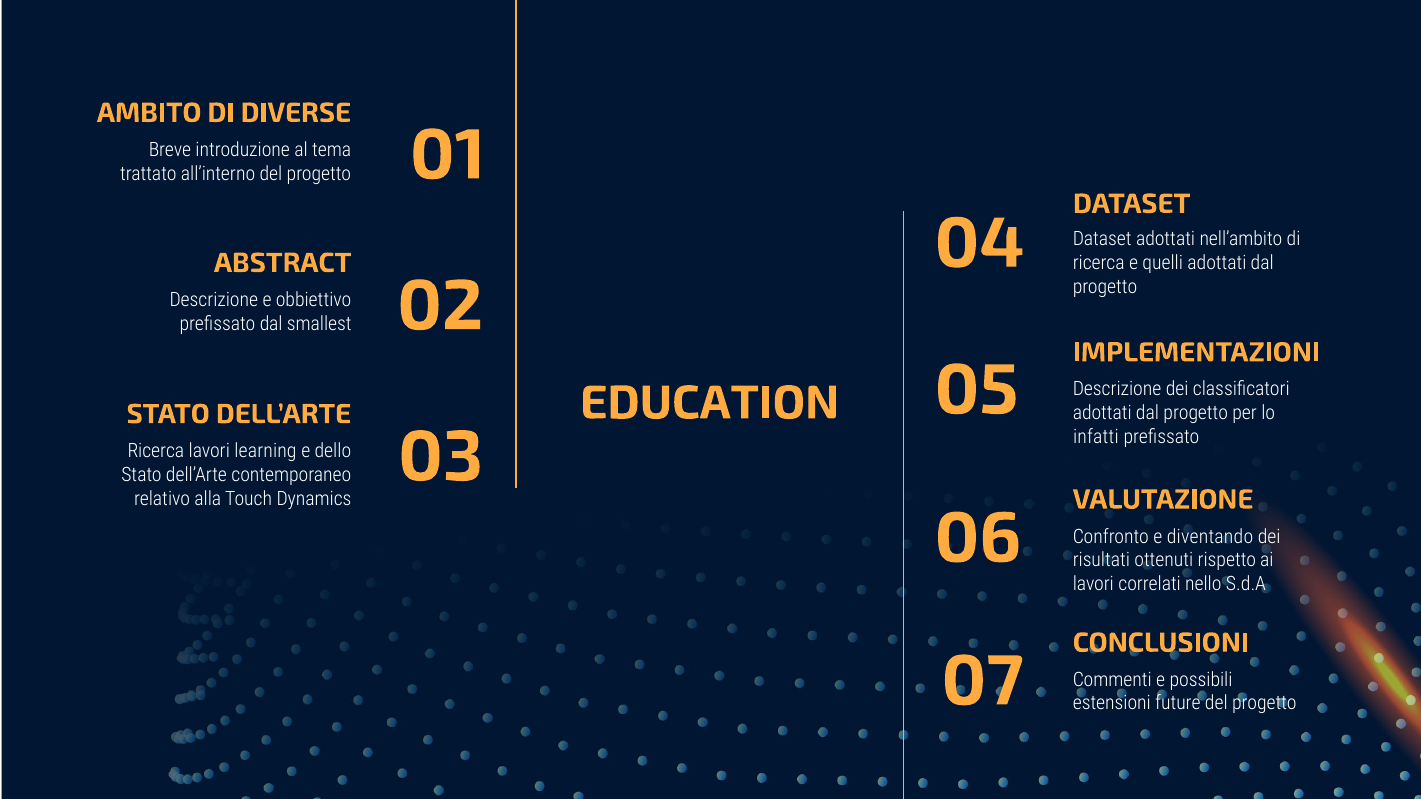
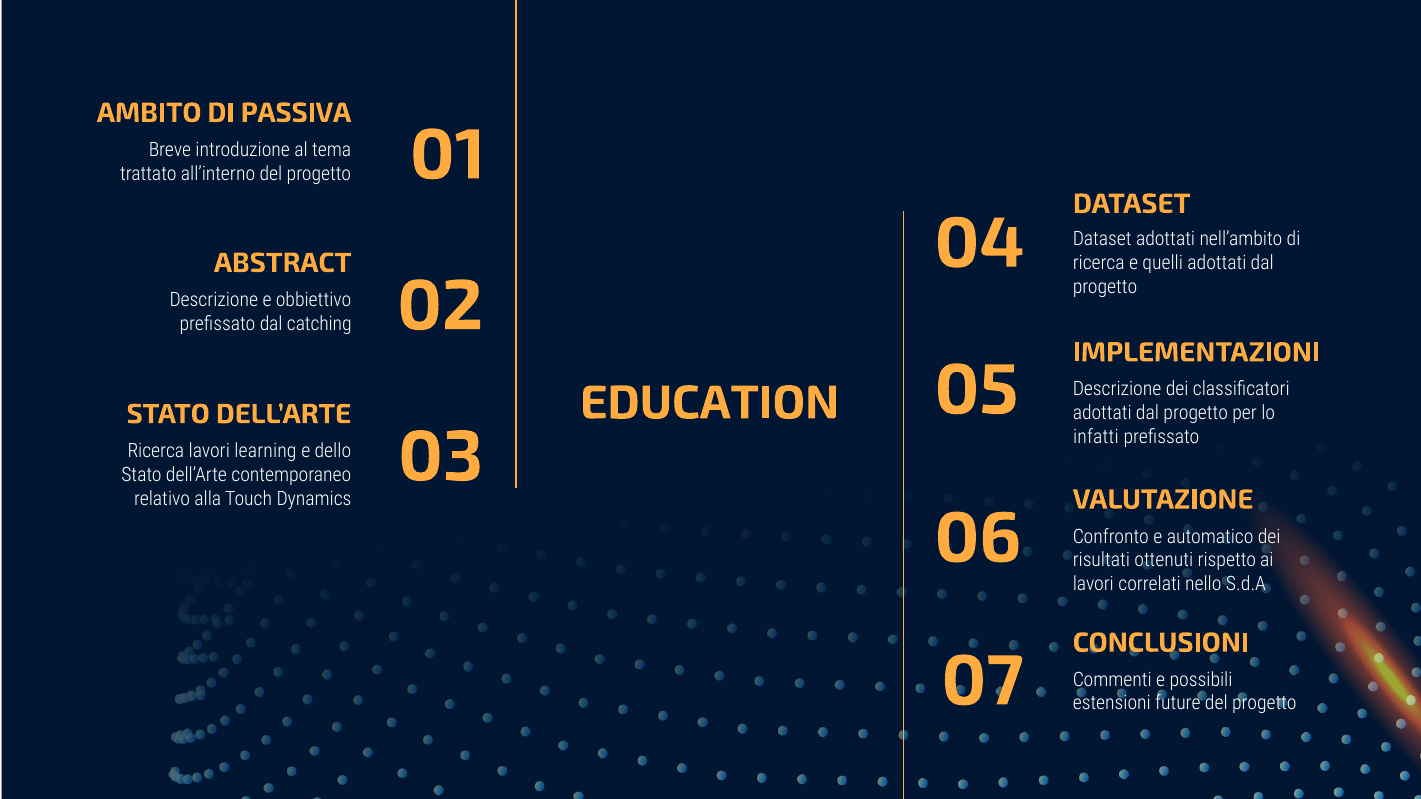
DIVERSE: DIVERSE -> PASSIVA
smallest: smallest -> catching
diventando: diventando -> automatico
